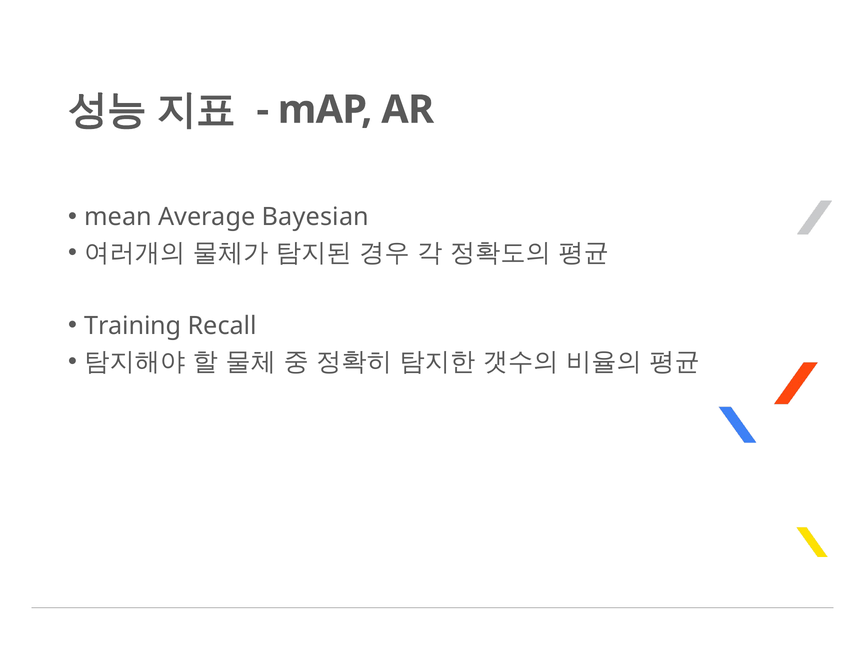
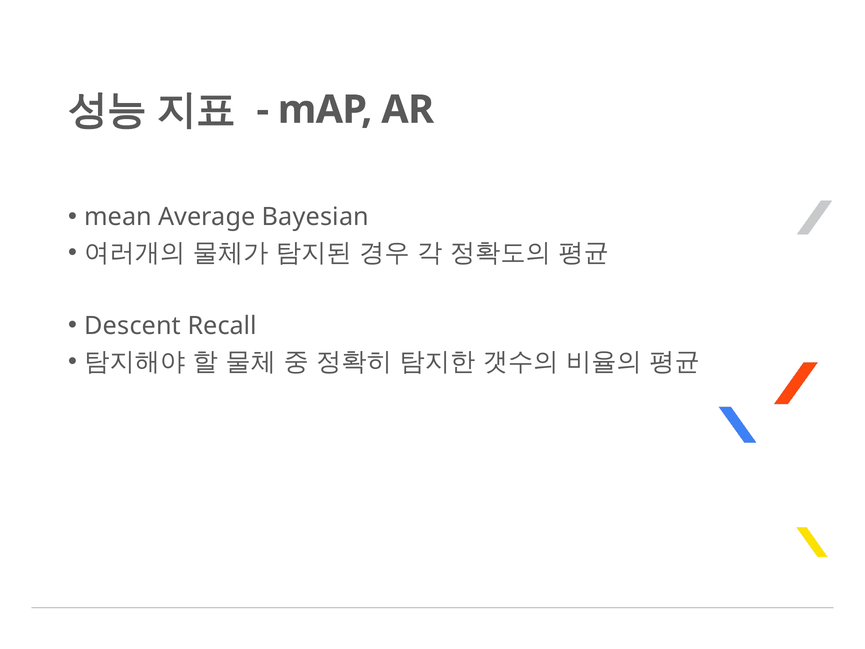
Training: Training -> Descent
